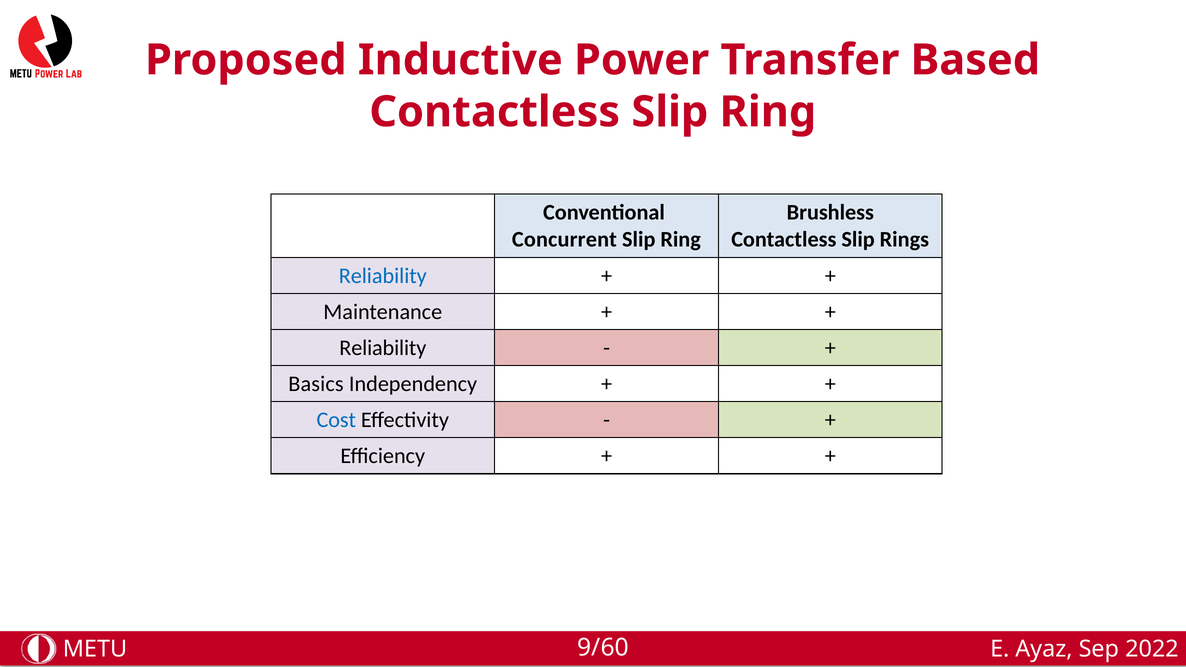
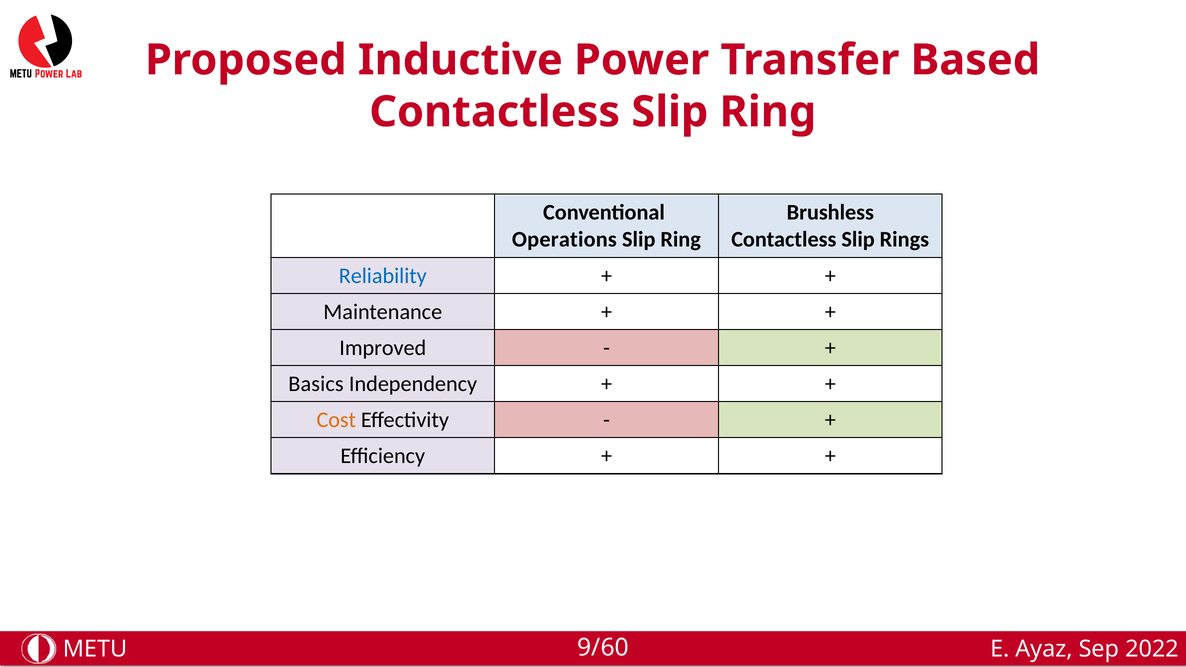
Concurrent: Concurrent -> Operations
Reliability at (383, 348): Reliability -> Improved
Cost colour: blue -> orange
